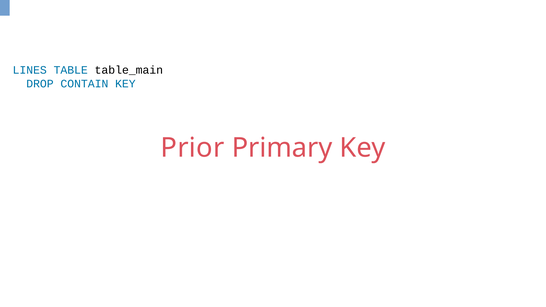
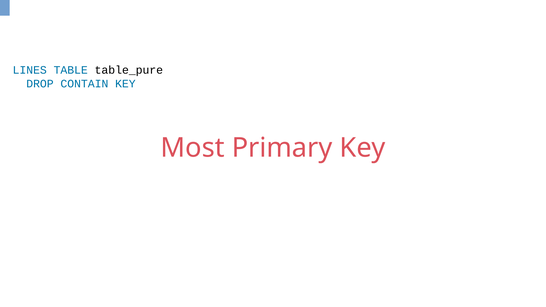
table_main: table_main -> table_pure
Prior: Prior -> Most
